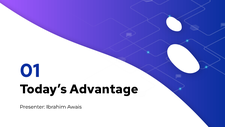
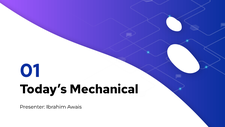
Advantage: Advantage -> Mechanical
